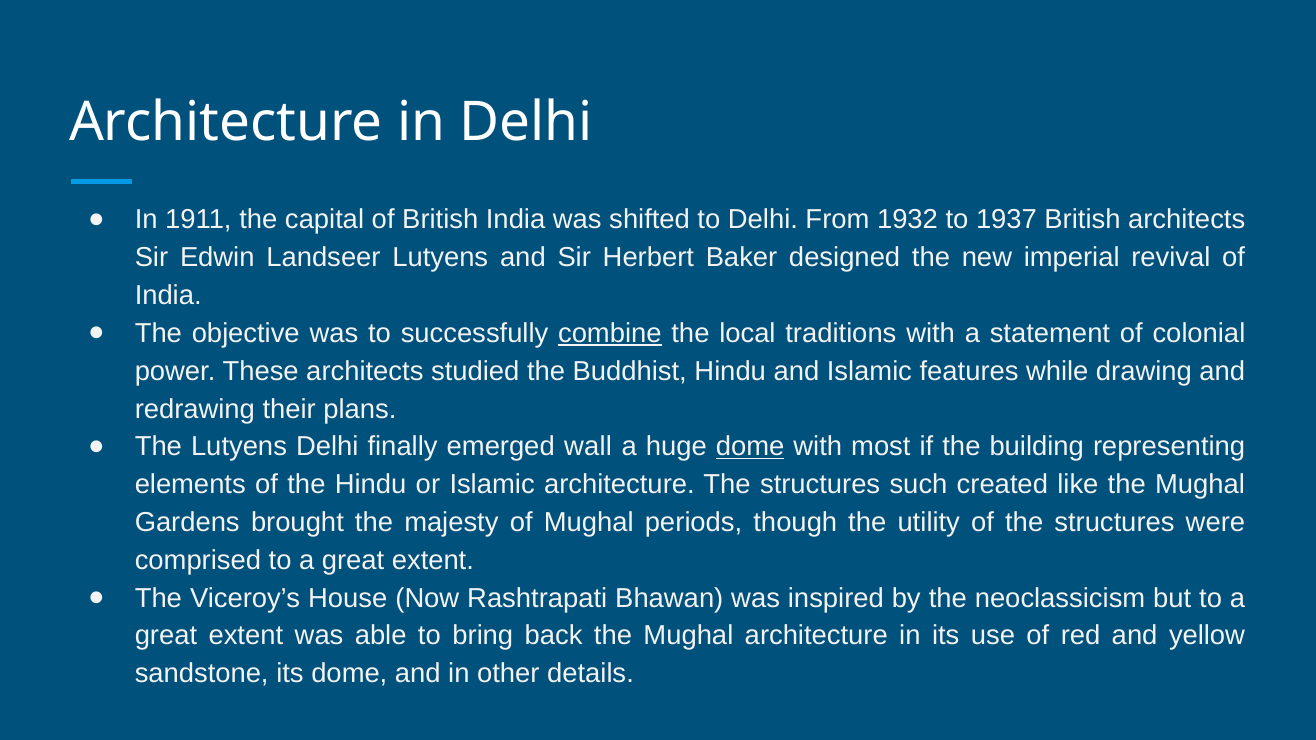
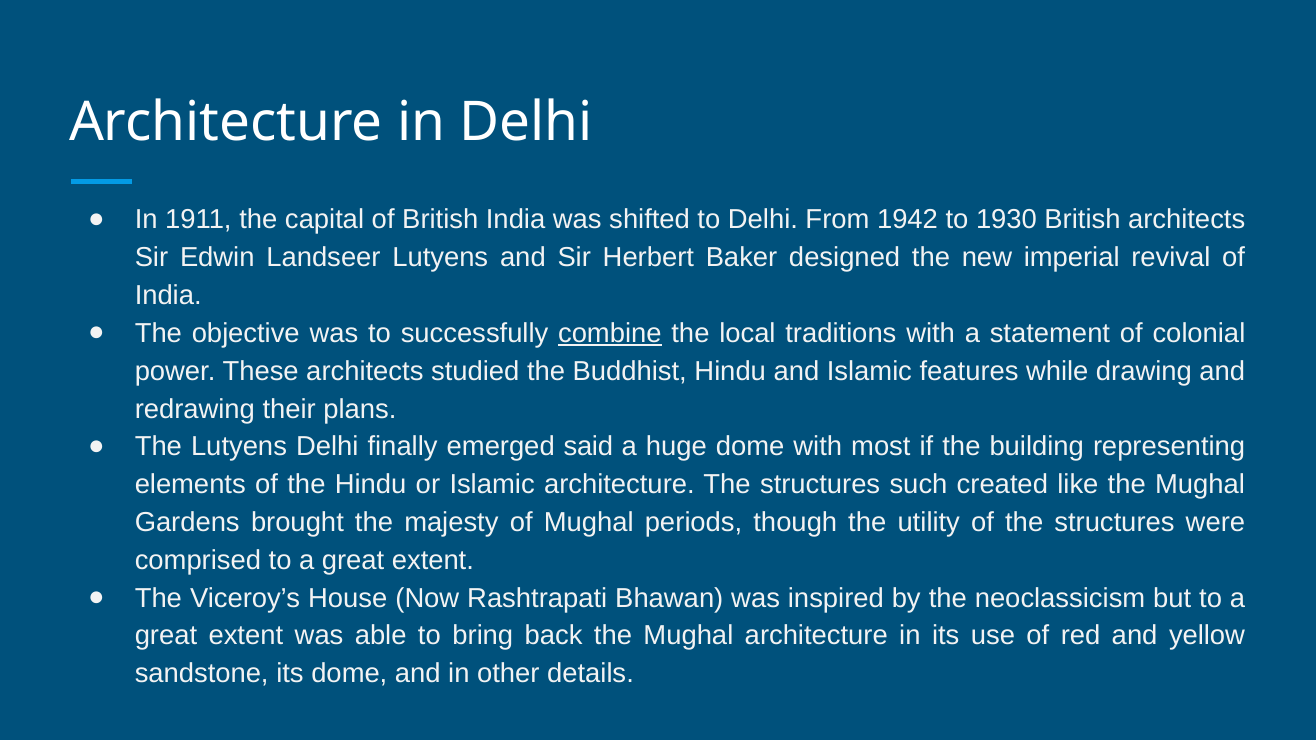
1932: 1932 -> 1942
1937: 1937 -> 1930
wall: wall -> said
dome at (750, 447) underline: present -> none
